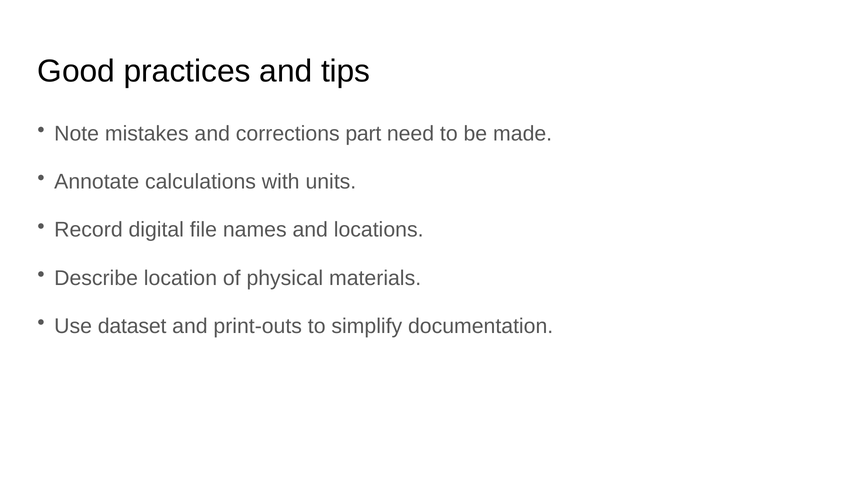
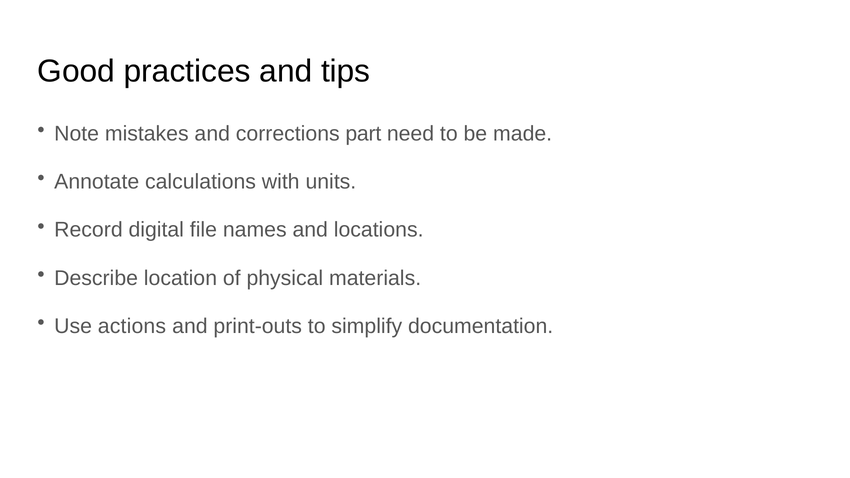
dataset: dataset -> actions
